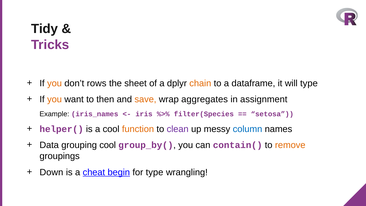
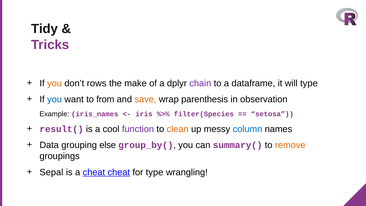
sheet: sheet -> make
chain colour: orange -> purple
you at (55, 99) colour: orange -> blue
then: then -> from
aggregates: aggregates -> parenthesis
assignment: assignment -> observation
helper(: helper( -> result(
function colour: orange -> purple
clean colour: purple -> orange
grouping cool: cool -> else
contain(: contain( -> summary(
Down: Down -> Sepal
cheat begin: begin -> cheat
